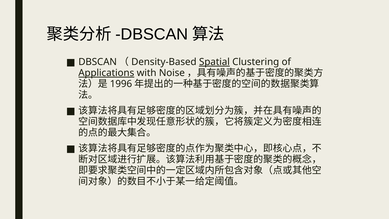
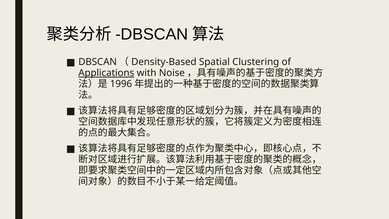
Spatial underline: present -> none
